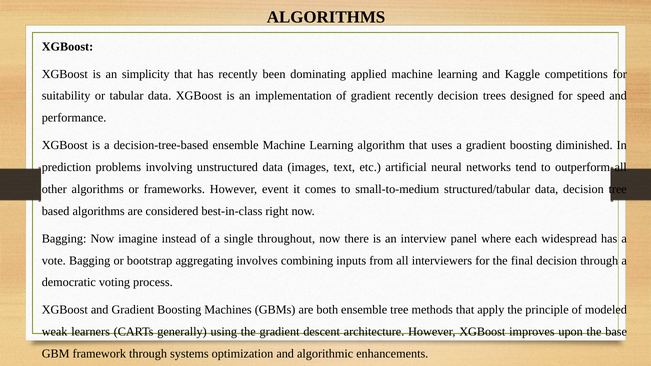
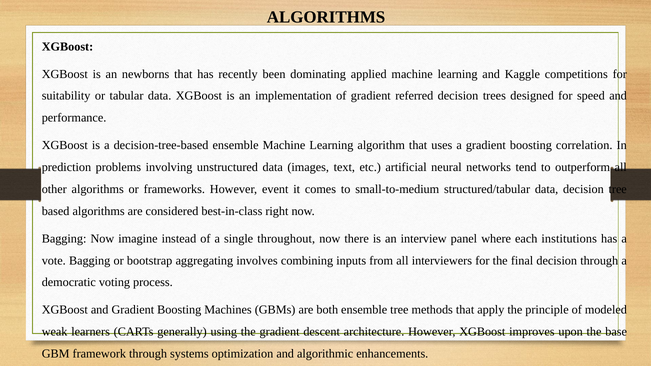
simplicity: simplicity -> newborns
gradient recently: recently -> referred
diminished: diminished -> correlation
widespread: widespread -> institutions
